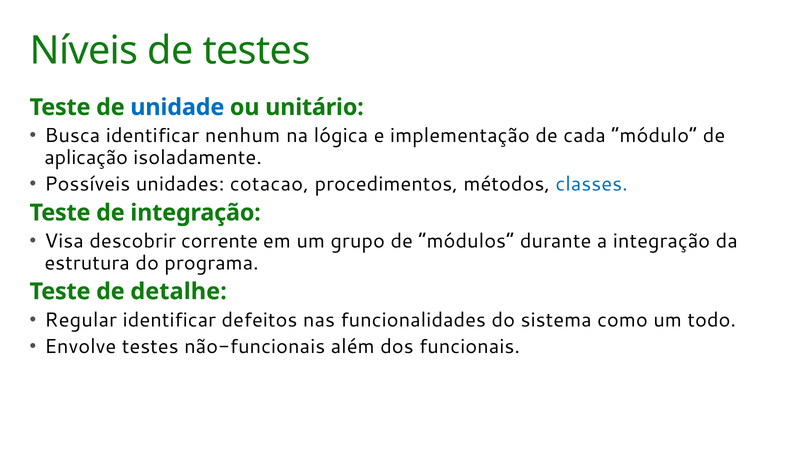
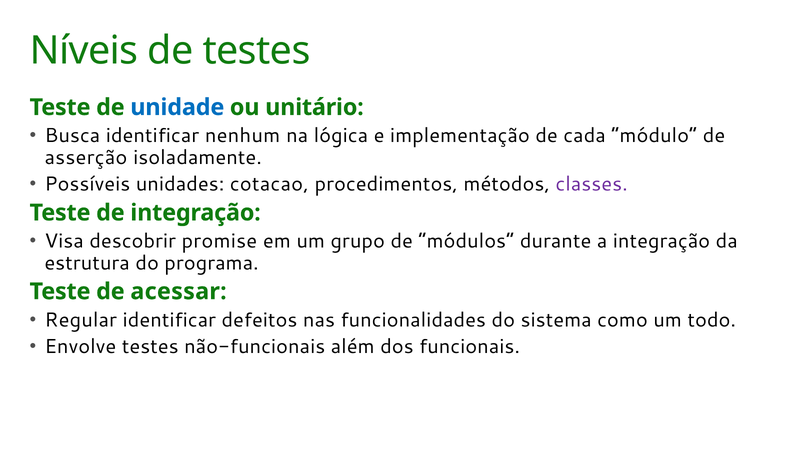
aplicação: aplicação -> asserção
classes colour: blue -> purple
corrente: corrente -> promise
detalhe: detalhe -> acessar
